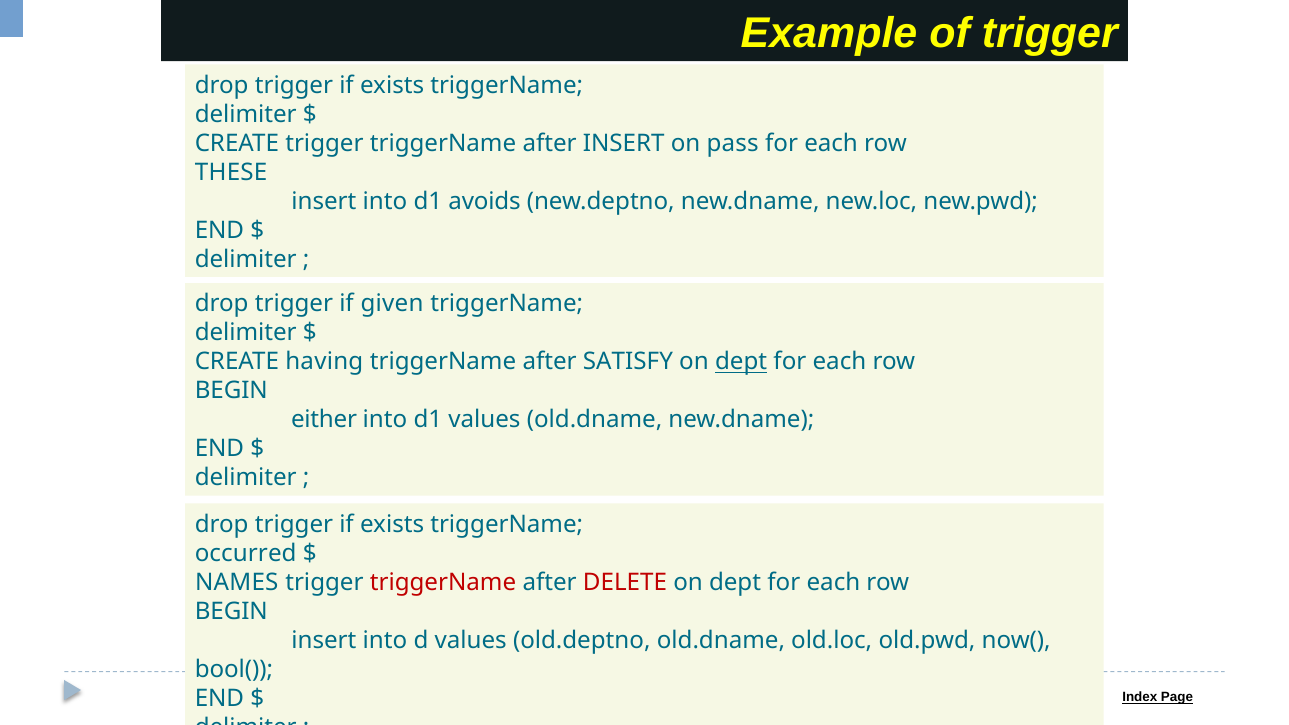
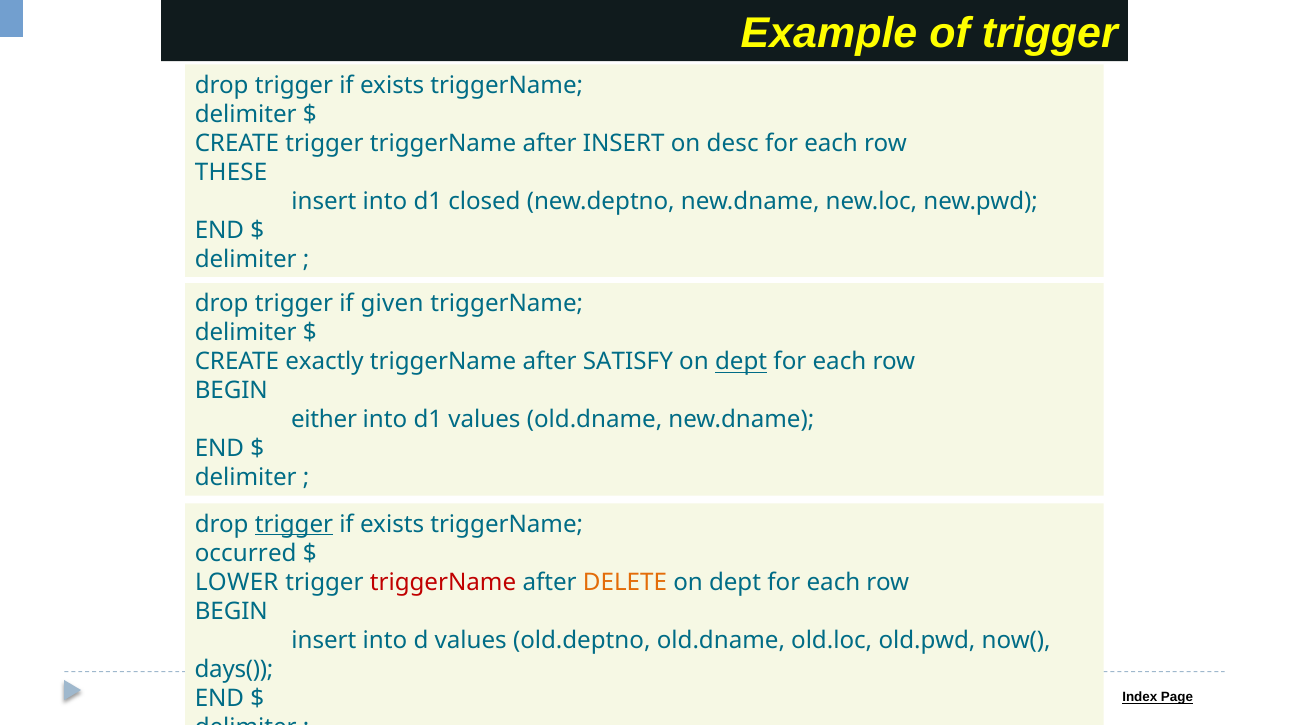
pass: pass -> desc
avoids: avoids -> closed
having: having -> exactly
trigger at (294, 524) underline: none -> present
NAMES: NAMES -> LOWER
DELETE colour: red -> orange
bool(: bool( -> days(
